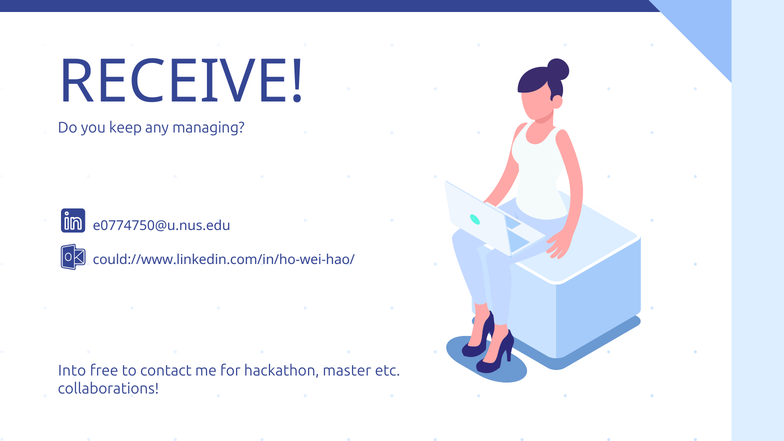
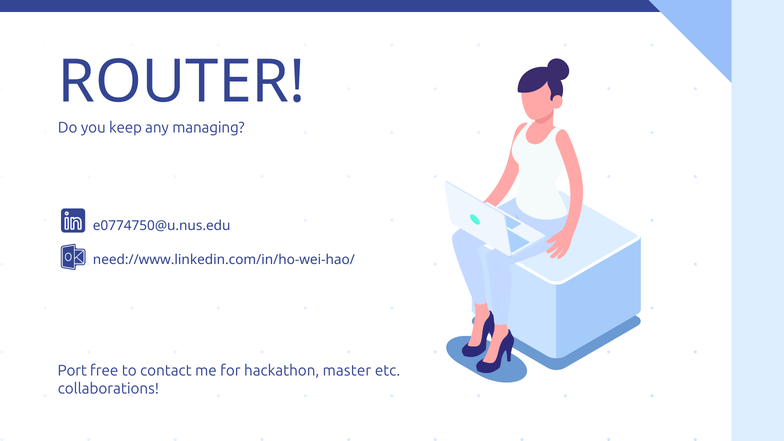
RECEIVE: RECEIVE -> ROUTER
could://www.linkedin.com/in/ho-wei-hao/: could://www.linkedin.com/in/ho-wei-hao/ -> need://www.linkedin.com/in/ho-wei-hao/
Into: Into -> Port
